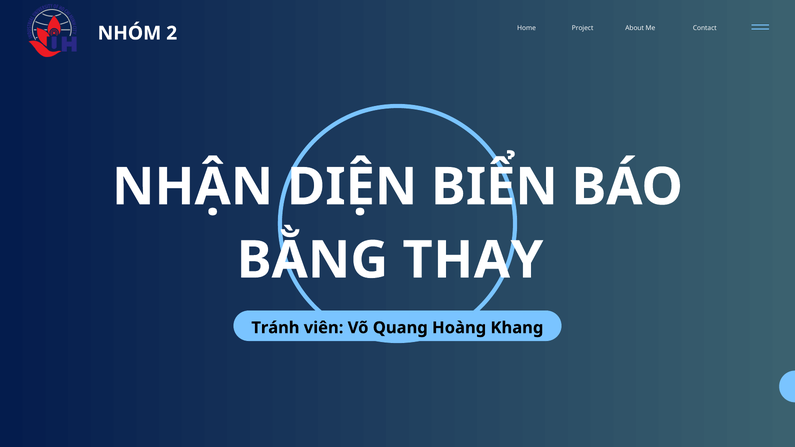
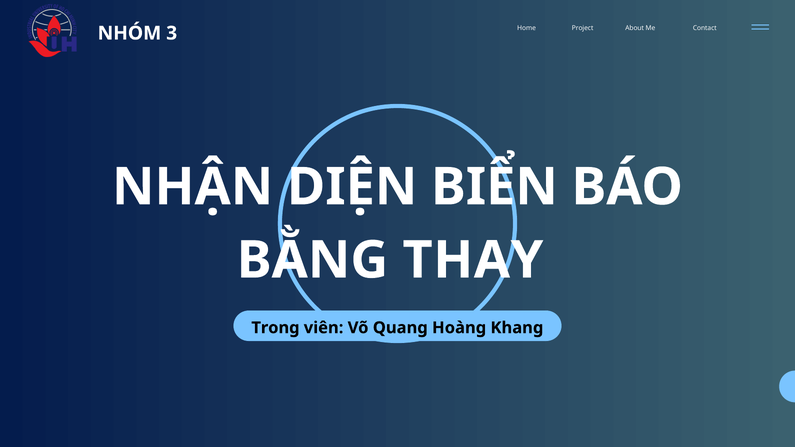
2: 2 -> 3
Tránh: Tránh -> Trong
